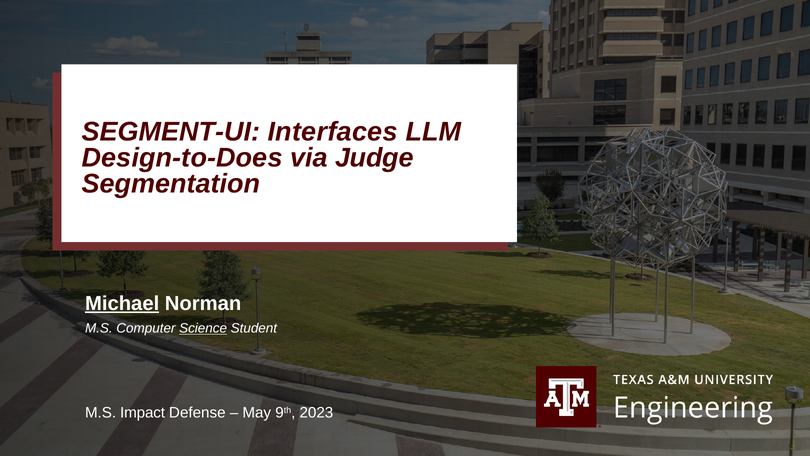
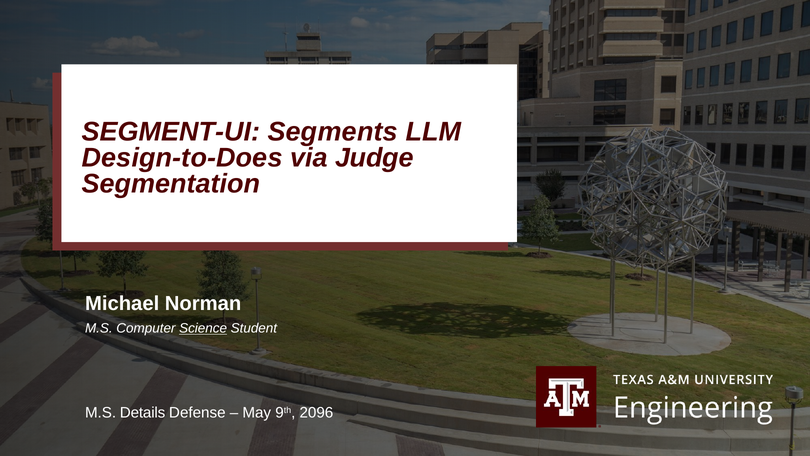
Interfaces: Interfaces -> Segments
Michael underline: present -> none
Impact: Impact -> Details
2023: 2023 -> 2096
